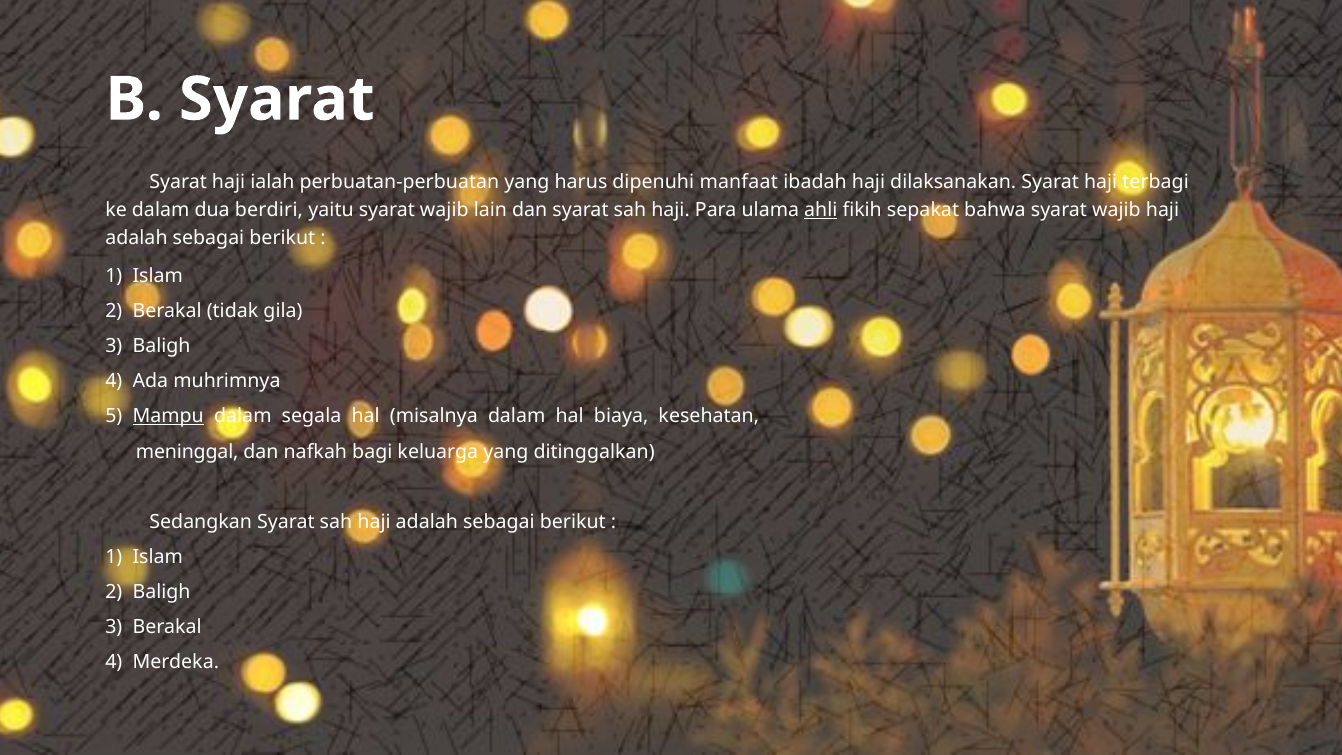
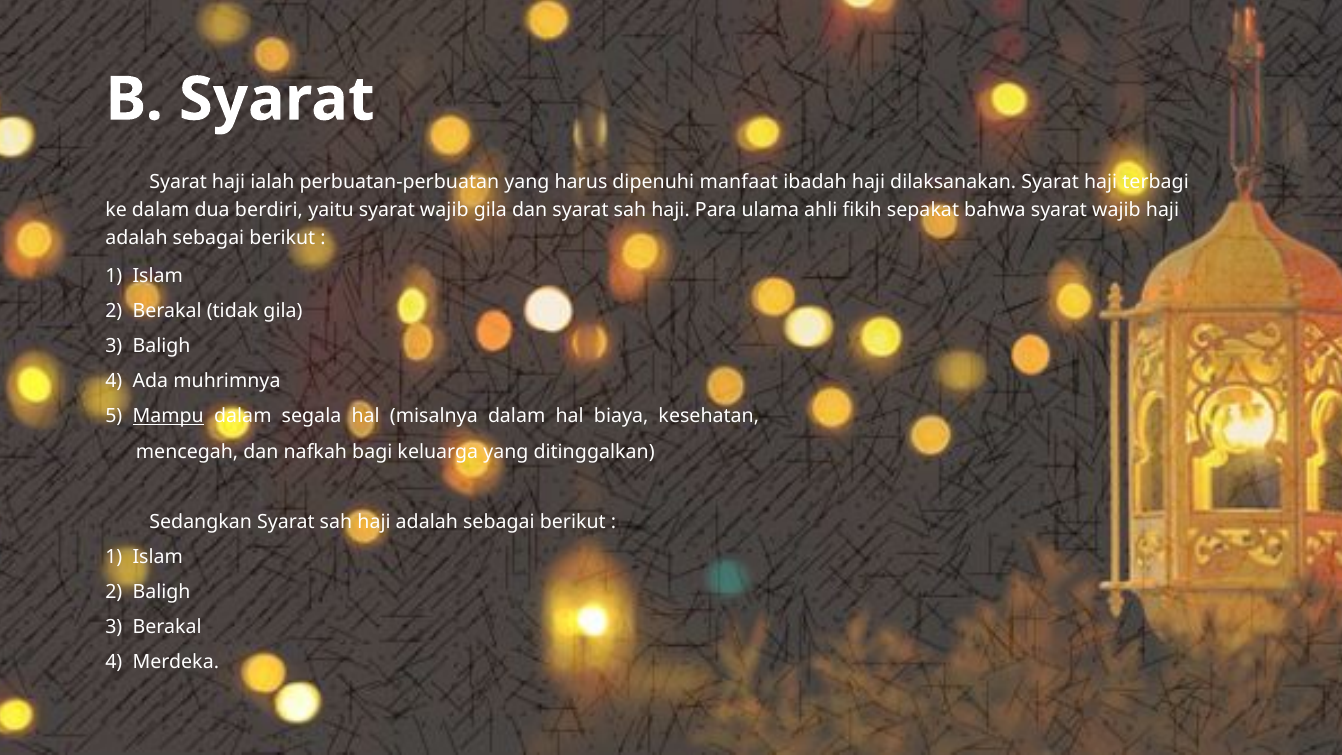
wajib lain: lain -> gila
ahli underline: present -> none
meninggal: meninggal -> mencegah
